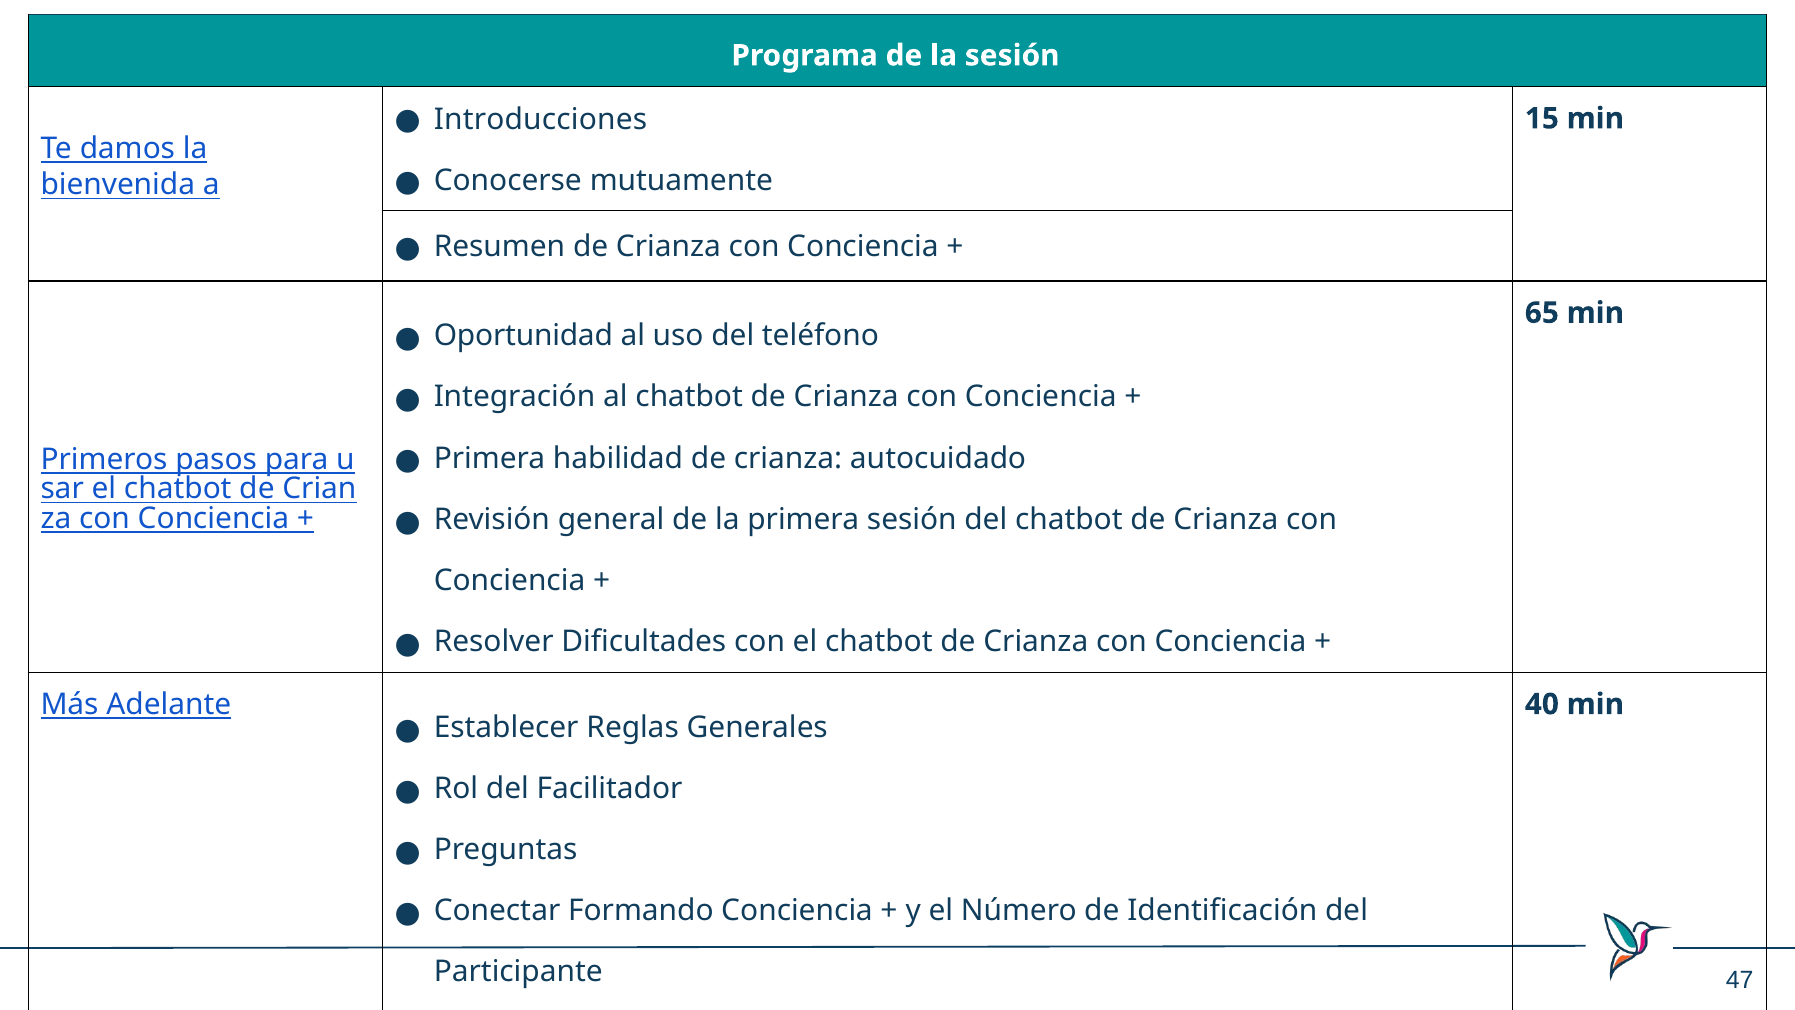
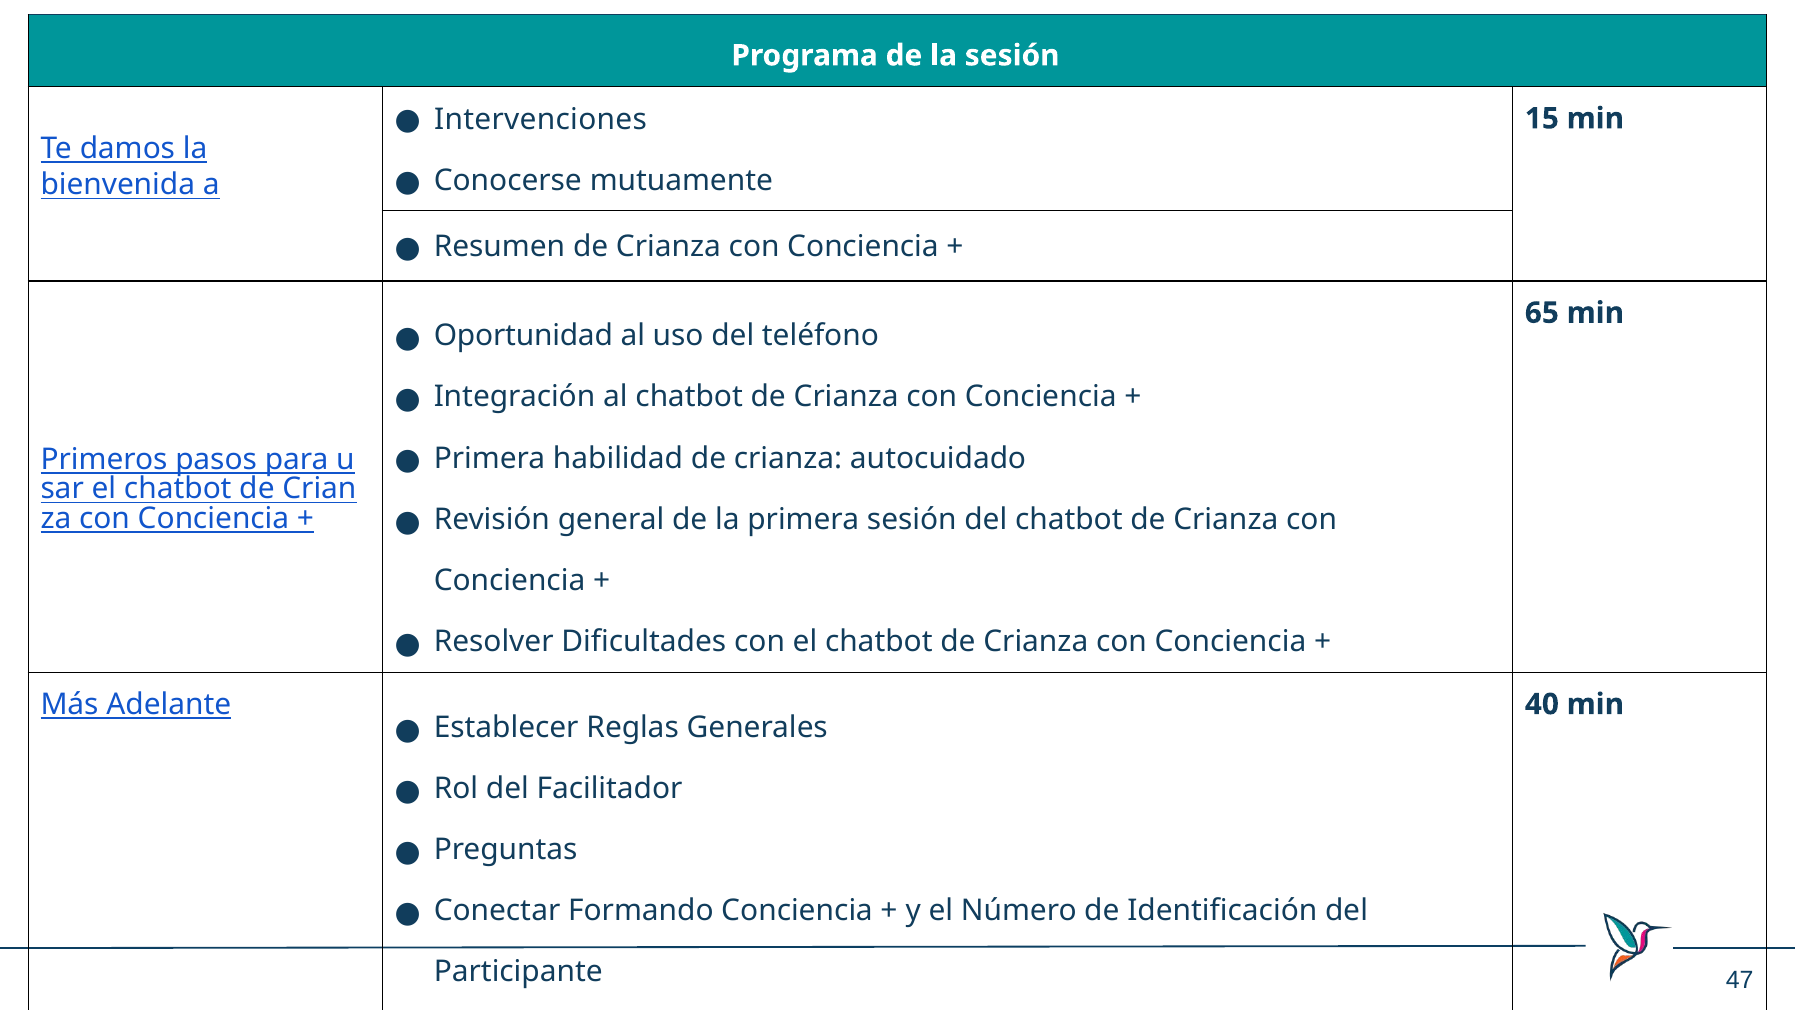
Introducciones: Introducciones -> Intervenciones
